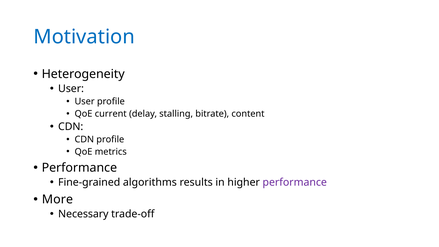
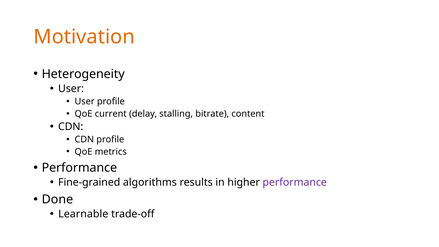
Motivation colour: blue -> orange
More: More -> Done
Necessary: Necessary -> Learnable
